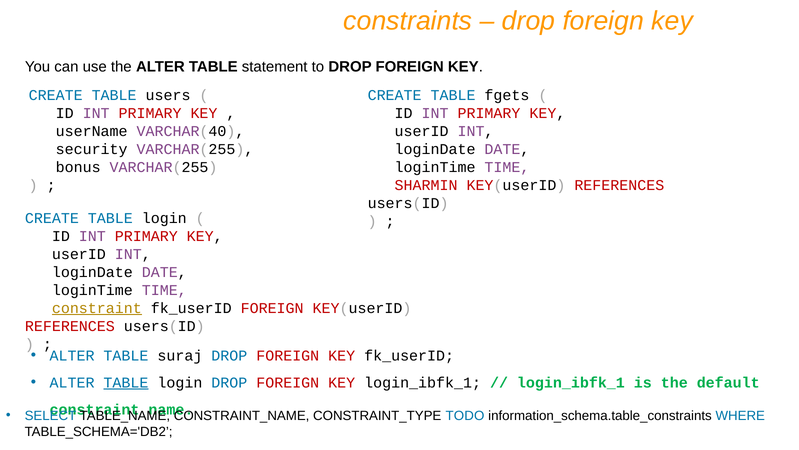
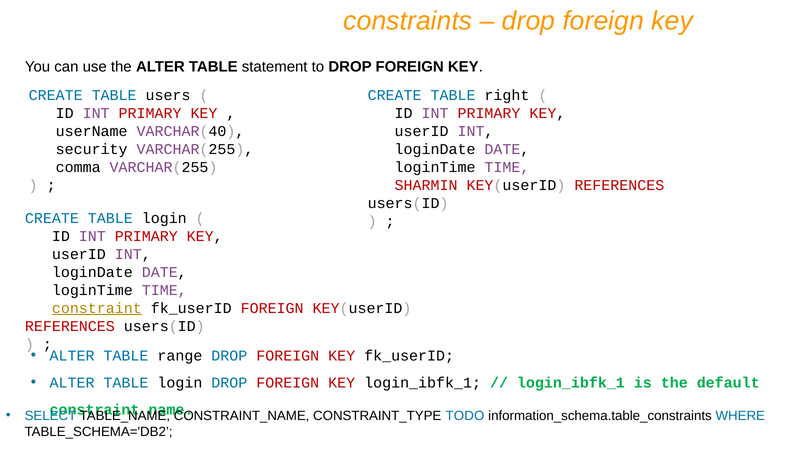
fgets: fgets -> right
bonus: bonus -> comma
suraj: suraj -> range
TABLE at (126, 382) underline: present -> none
